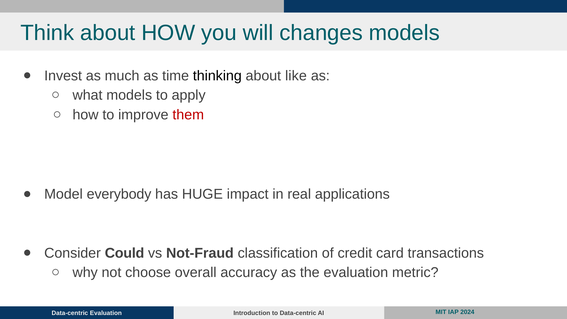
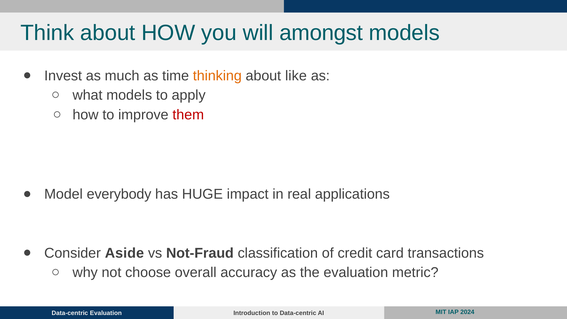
changes: changes -> amongst
thinking colour: black -> orange
Could: Could -> Aside
